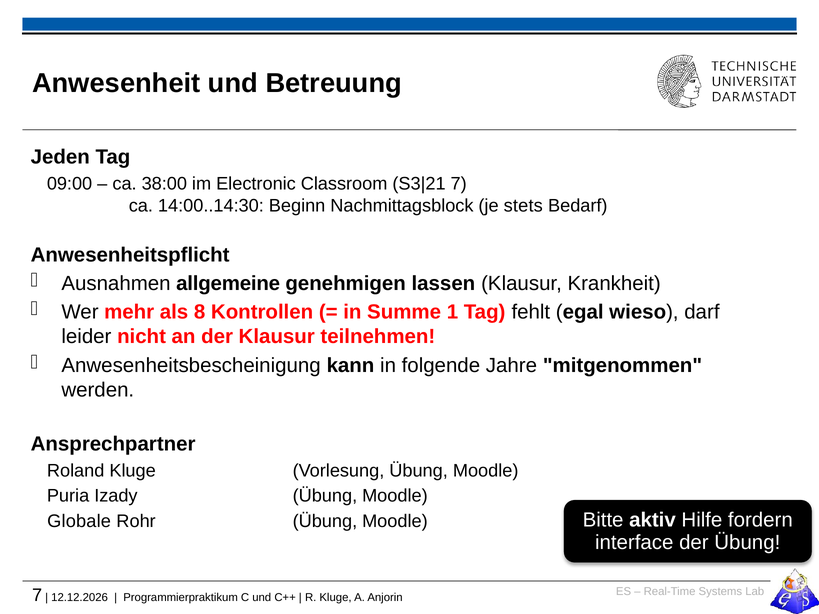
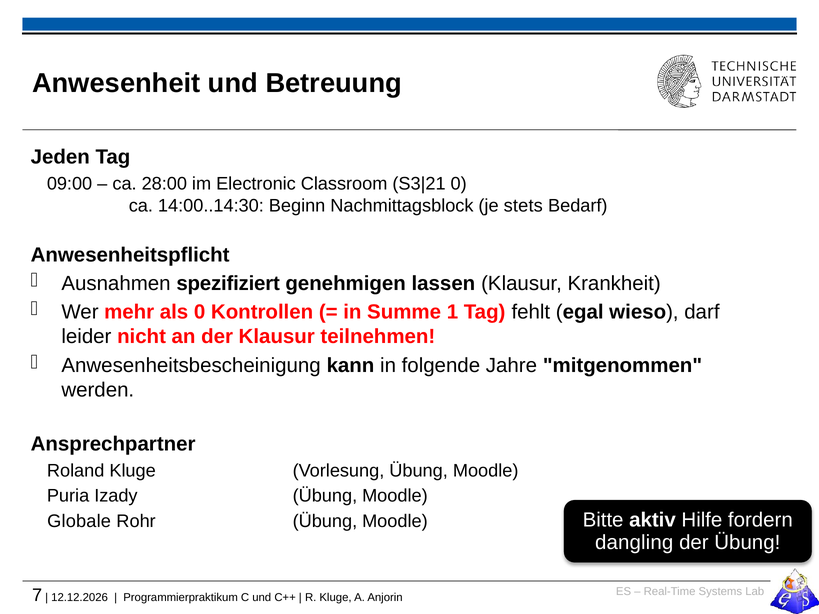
38:00: 38:00 -> 28:00
7 at (459, 184): 7 -> 0
allgemeine: allgemeine -> spezifiziert
als 8: 8 -> 0
interface: interface -> dangling
